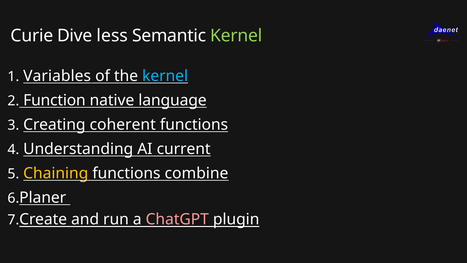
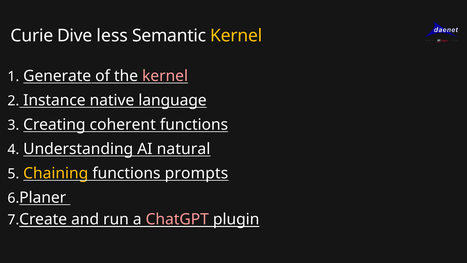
Kernel at (236, 36) colour: light green -> yellow
Variables: Variables -> Generate
kernel at (165, 76) colour: light blue -> pink
Function: Function -> Instance
current: current -> natural
combine: combine -> prompts
